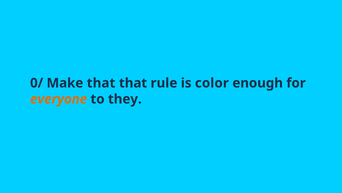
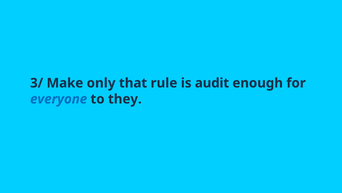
0/: 0/ -> 3/
Make that: that -> only
color: color -> audit
everyone colour: orange -> blue
